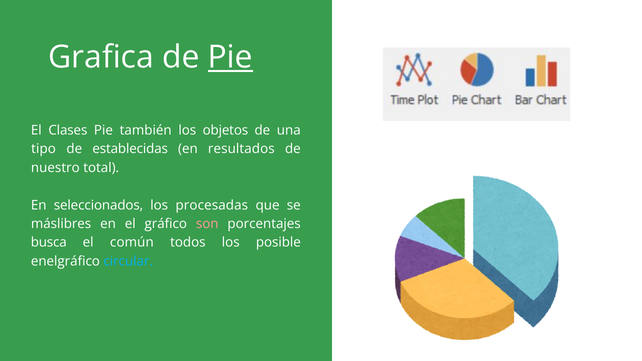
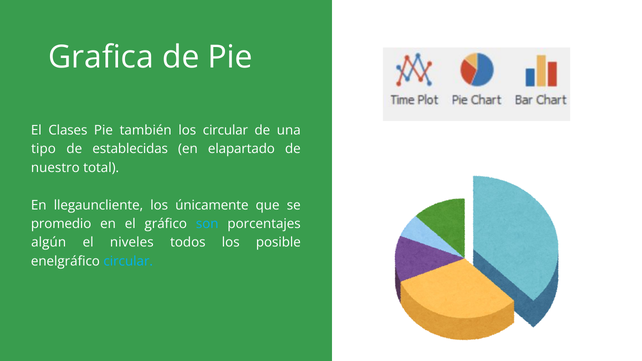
Pie at (230, 57) underline: present -> none
los objetos: objetos -> circular
resultados: resultados -> elapartado
seleccionados: seleccionados -> llegauncliente
procesadas: procesadas -> únicamente
máslibres: máslibres -> promedio
son colour: pink -> light blue
busca: busca -> algún
común: común -> niveles
